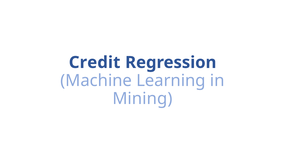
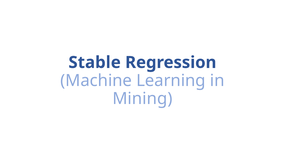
Credit: Credit -> Stable
